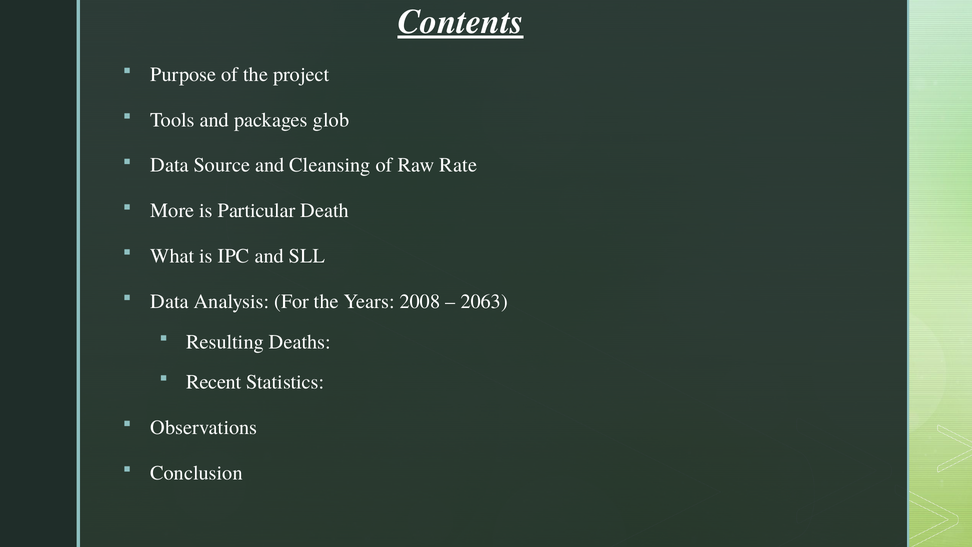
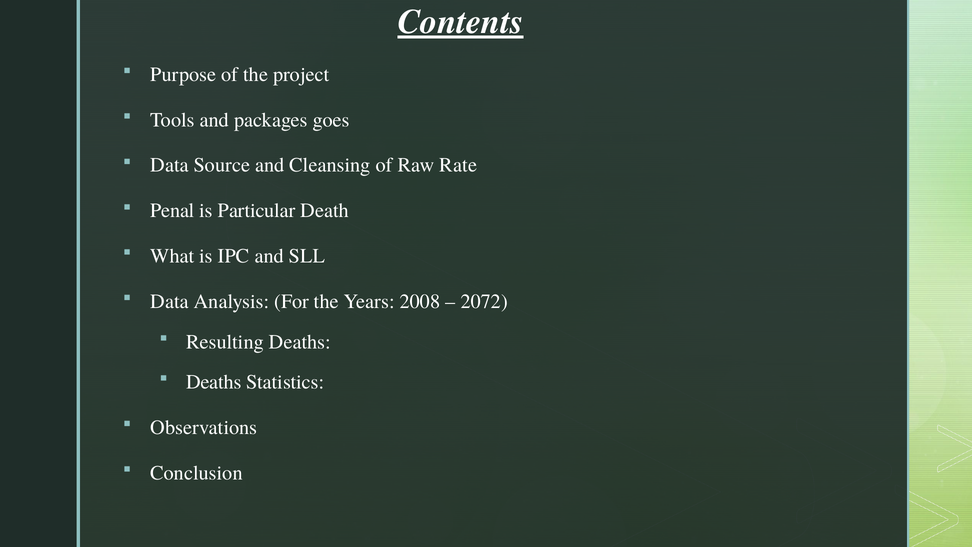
glob: glob -> goes
More: More -> Penal
2063: 2063 -> 2072
Recent at (214, 382): Recent -> Deaths
